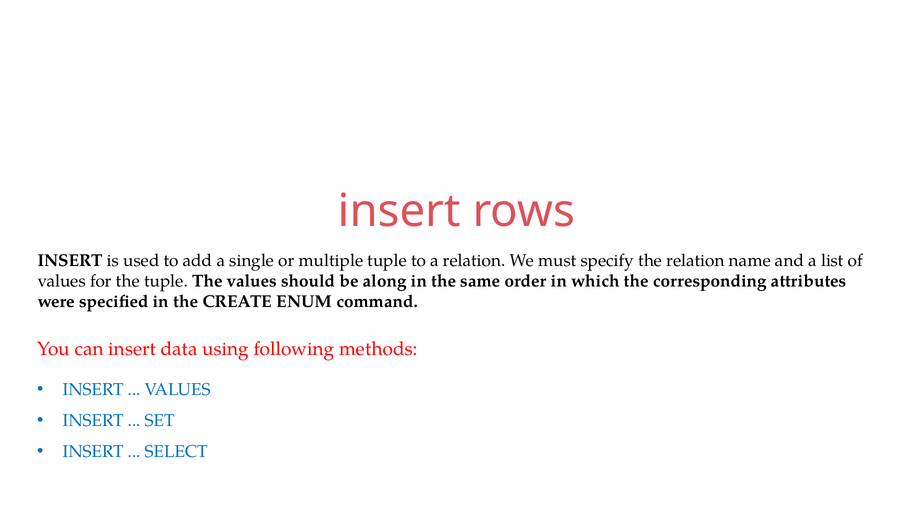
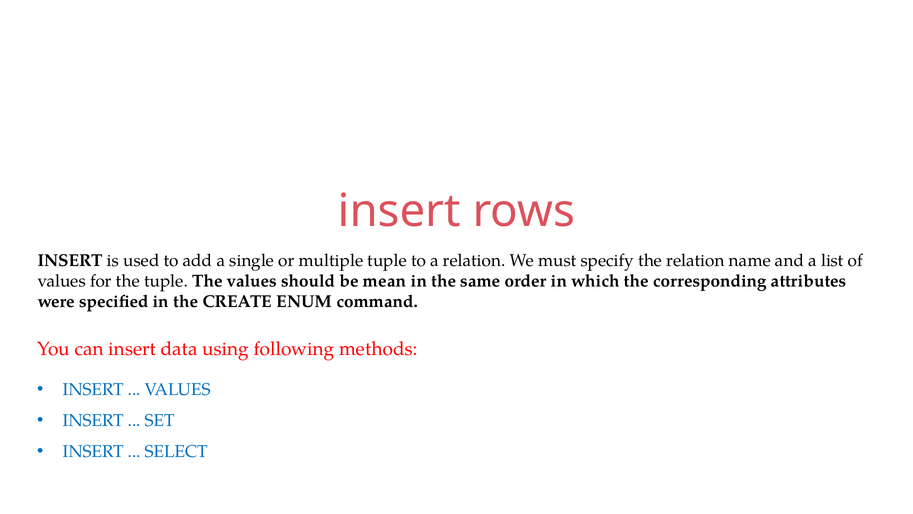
along: along -> mean
